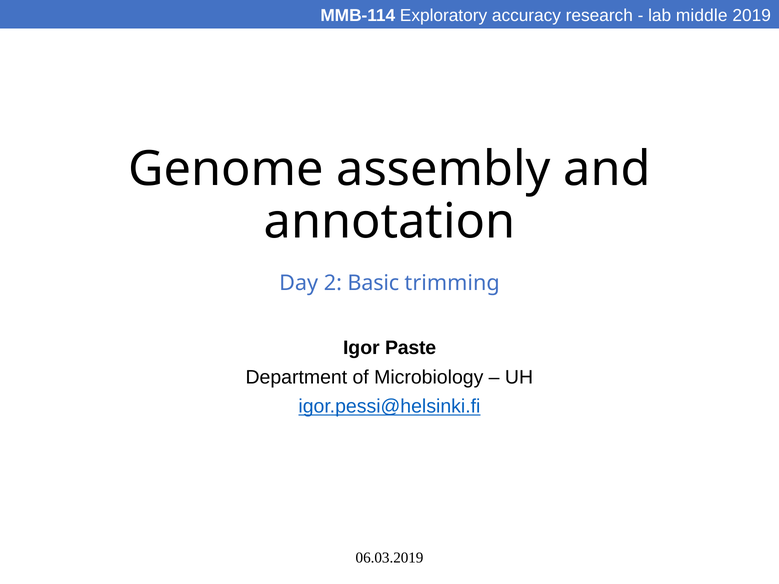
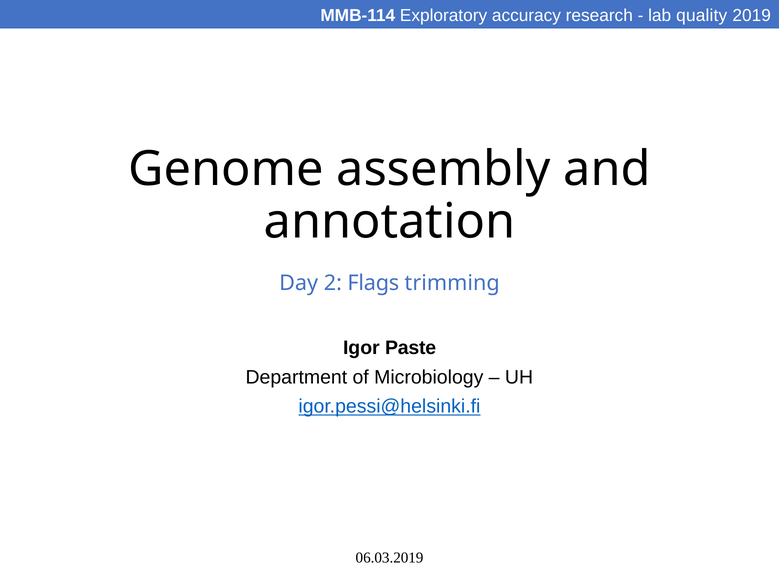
middle: middle -> quality
Basic: Basic -> Flags
